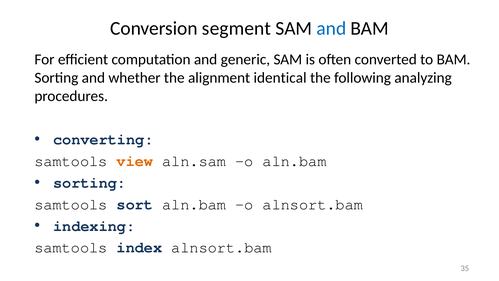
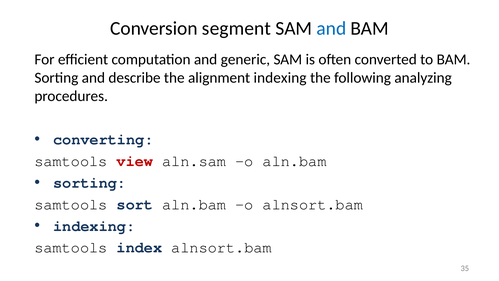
whether: whether -> describe
alignment identical: identical -> indexing
view colour: orange -> red
